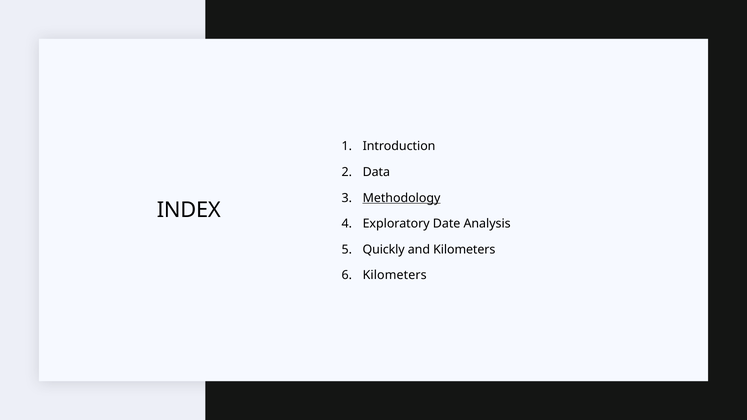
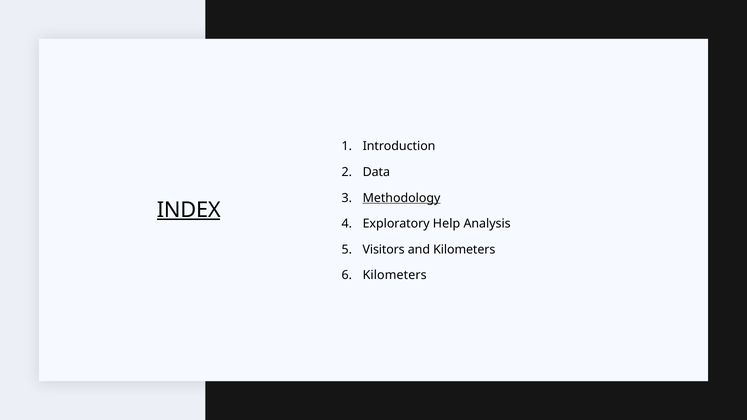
INDEX underline: none -> present
Date: Date -> Help
Quickly: Quickly -> Visitors
